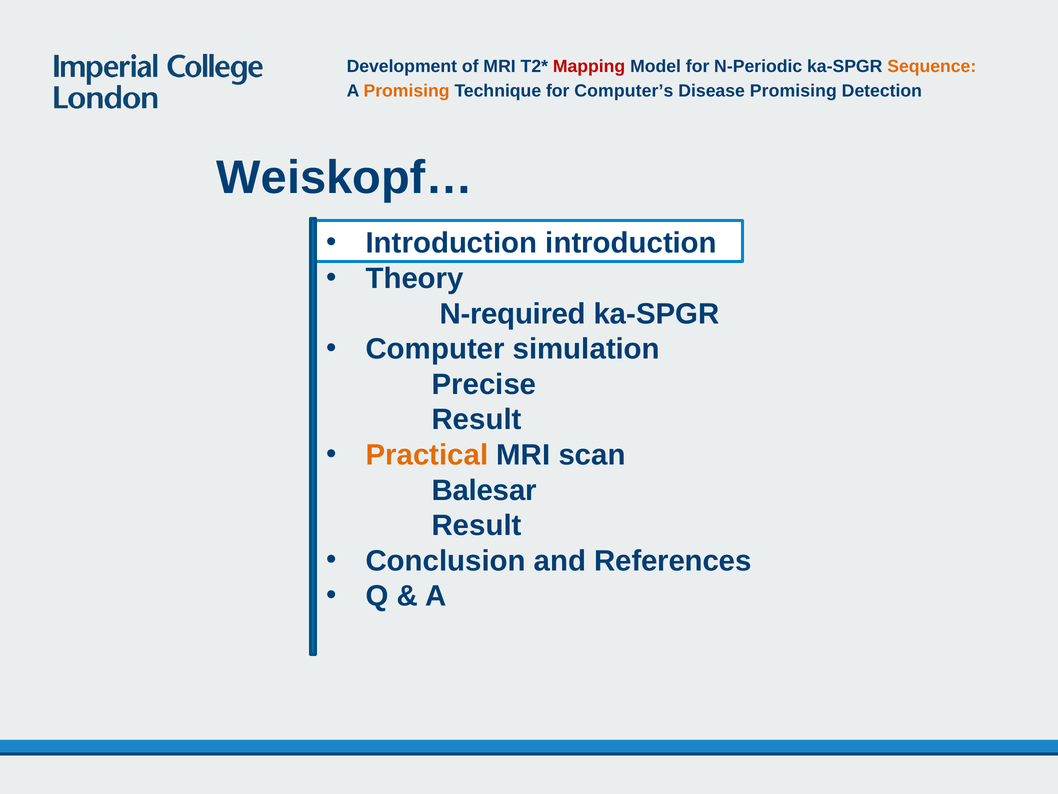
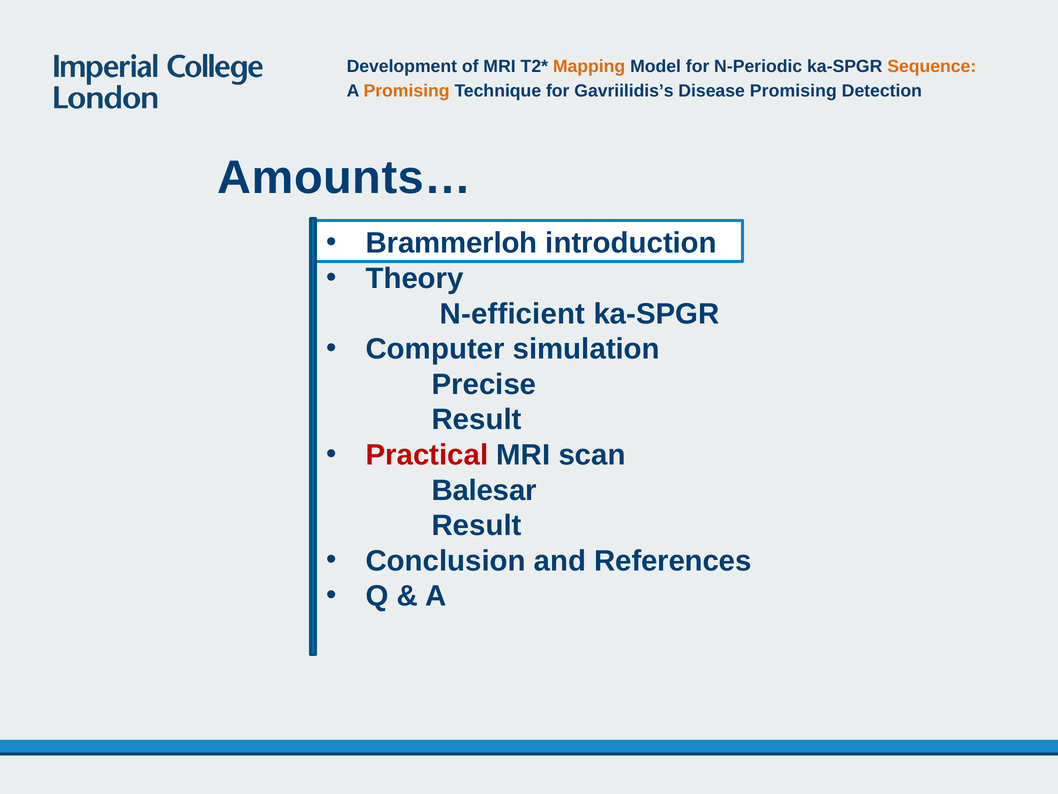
Mapping colour: red -> orange
Computer’s: Computer’s -> Gavriilidis’s
Weiskopf…: Weiskopf… -> Amounts…
Introduction at (451, 243): Introduction -> Brammerloh
N-required: N-required -> N-efficient
Practical colour: orange -> red
